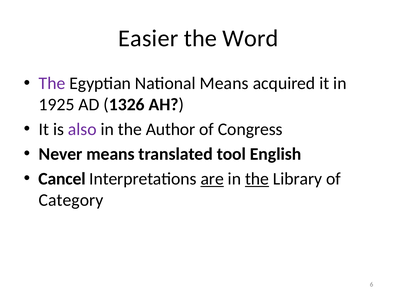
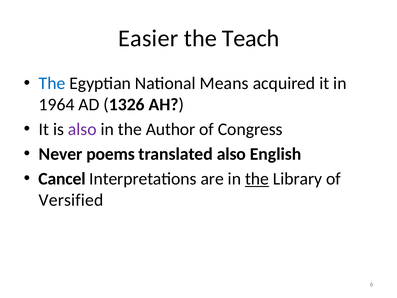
Word: Word -> Teach
The at (52, 83) colour: purple -> blue
1925: 1925 -> 1964
Never means: means -> poems
translated tool: tool -> also
are underline: present -> none
Category: Category -> Versified
